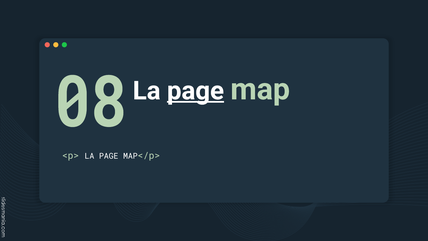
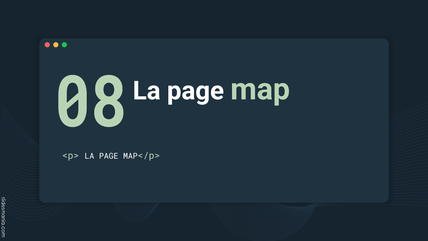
page at (195, 91) underline: present -> none
